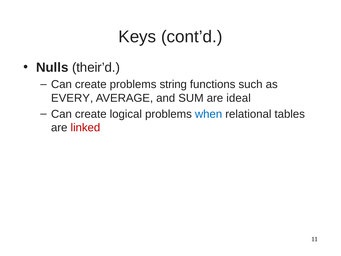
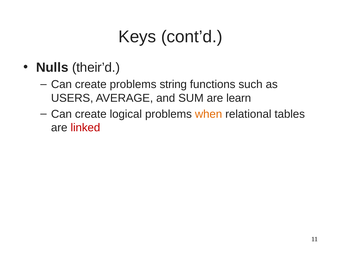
EVERY: EVERY -> USERS
ideal: ideal -> learn
when colour: blue -> orange
